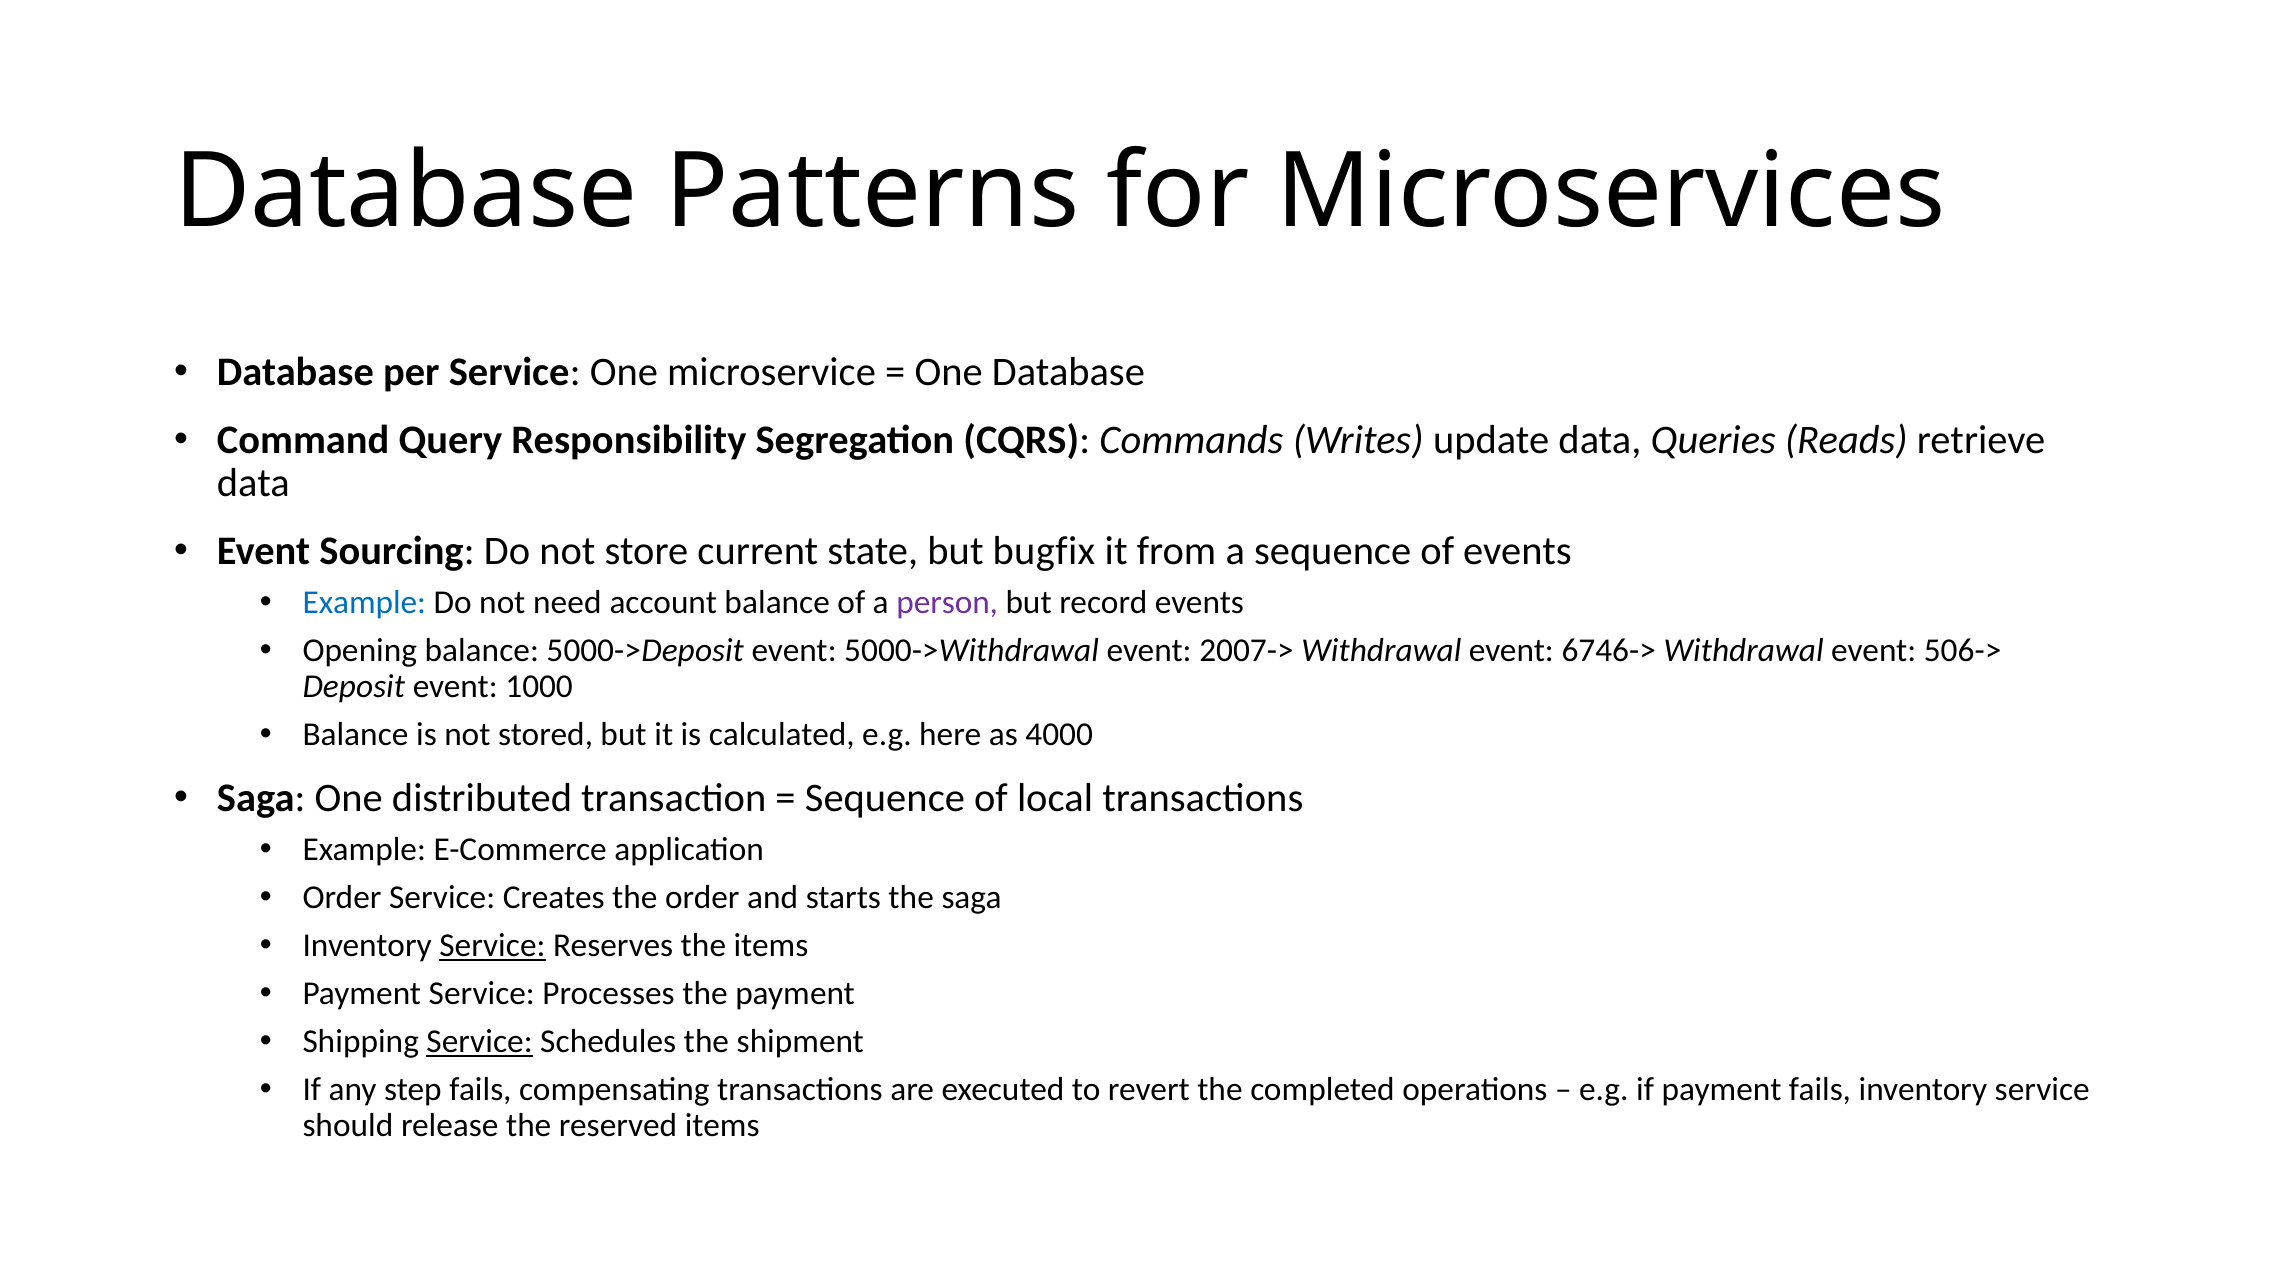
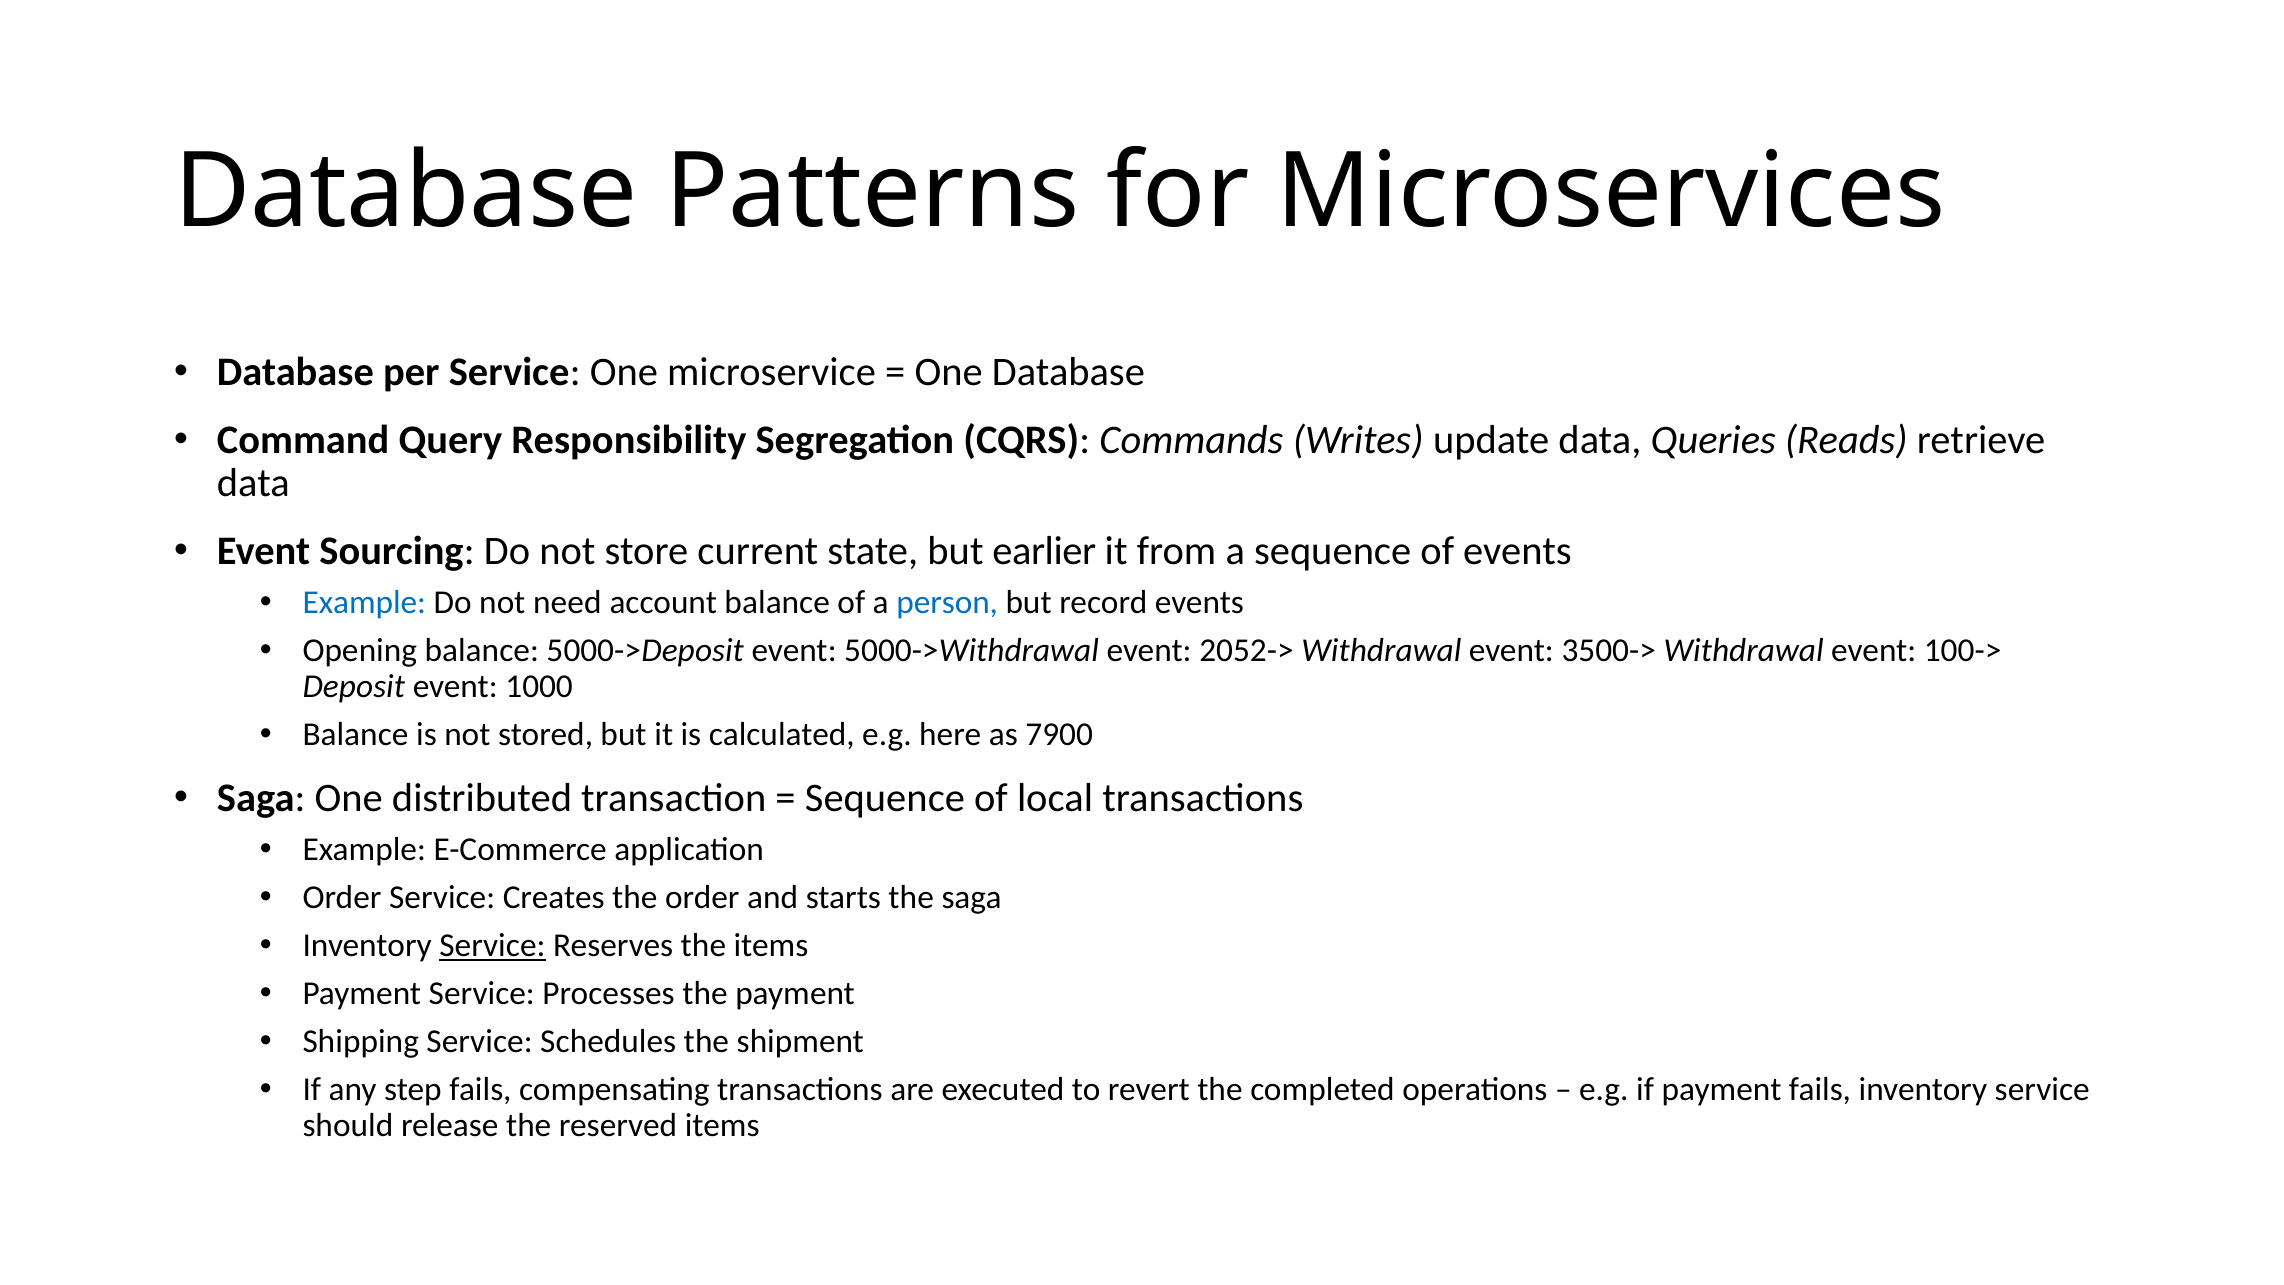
bugfix: bugfix -> earlier
person colour: purple -> blue
2007->: 2007-> -> 2052->
6746->: 6746-> -> 3500->
506->: 506-> -> 100->
4000: 4000 -> 7900
Service at (480, 1041) underline: present -> none
